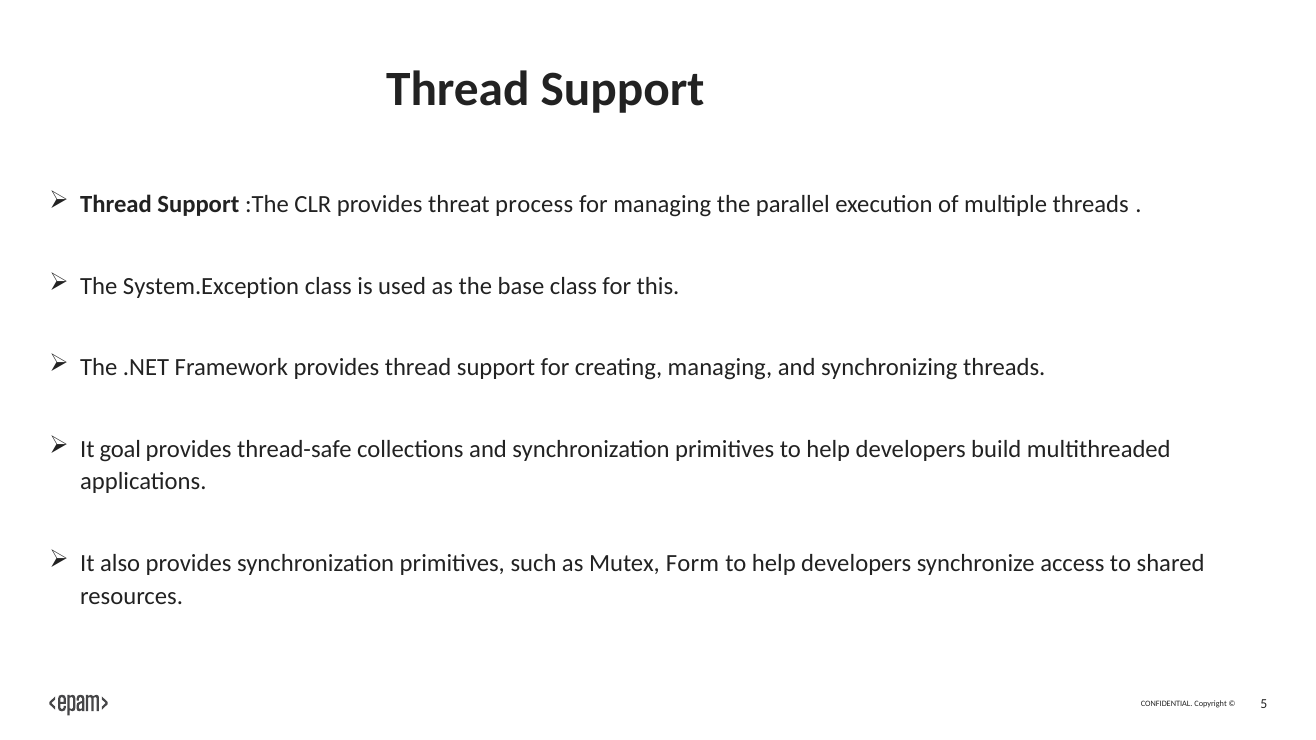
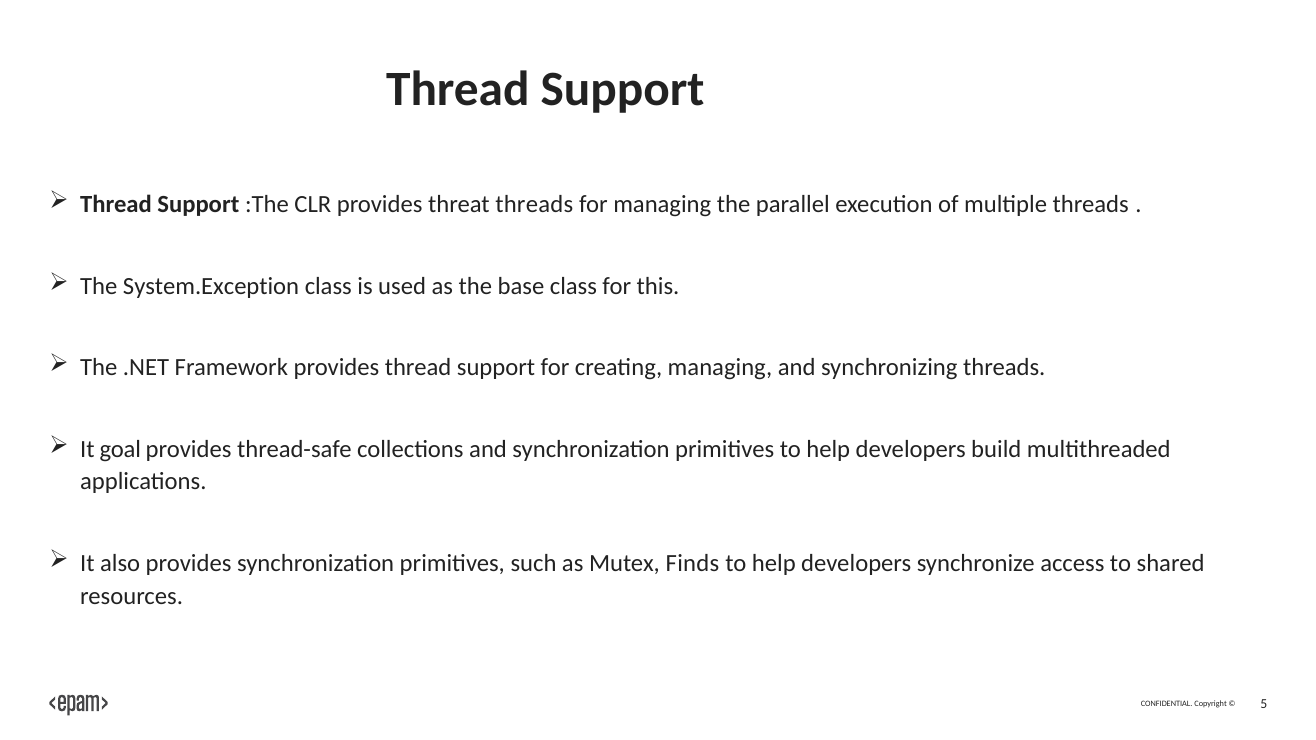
threat process: process -> threads
Form: Form -> Finds
